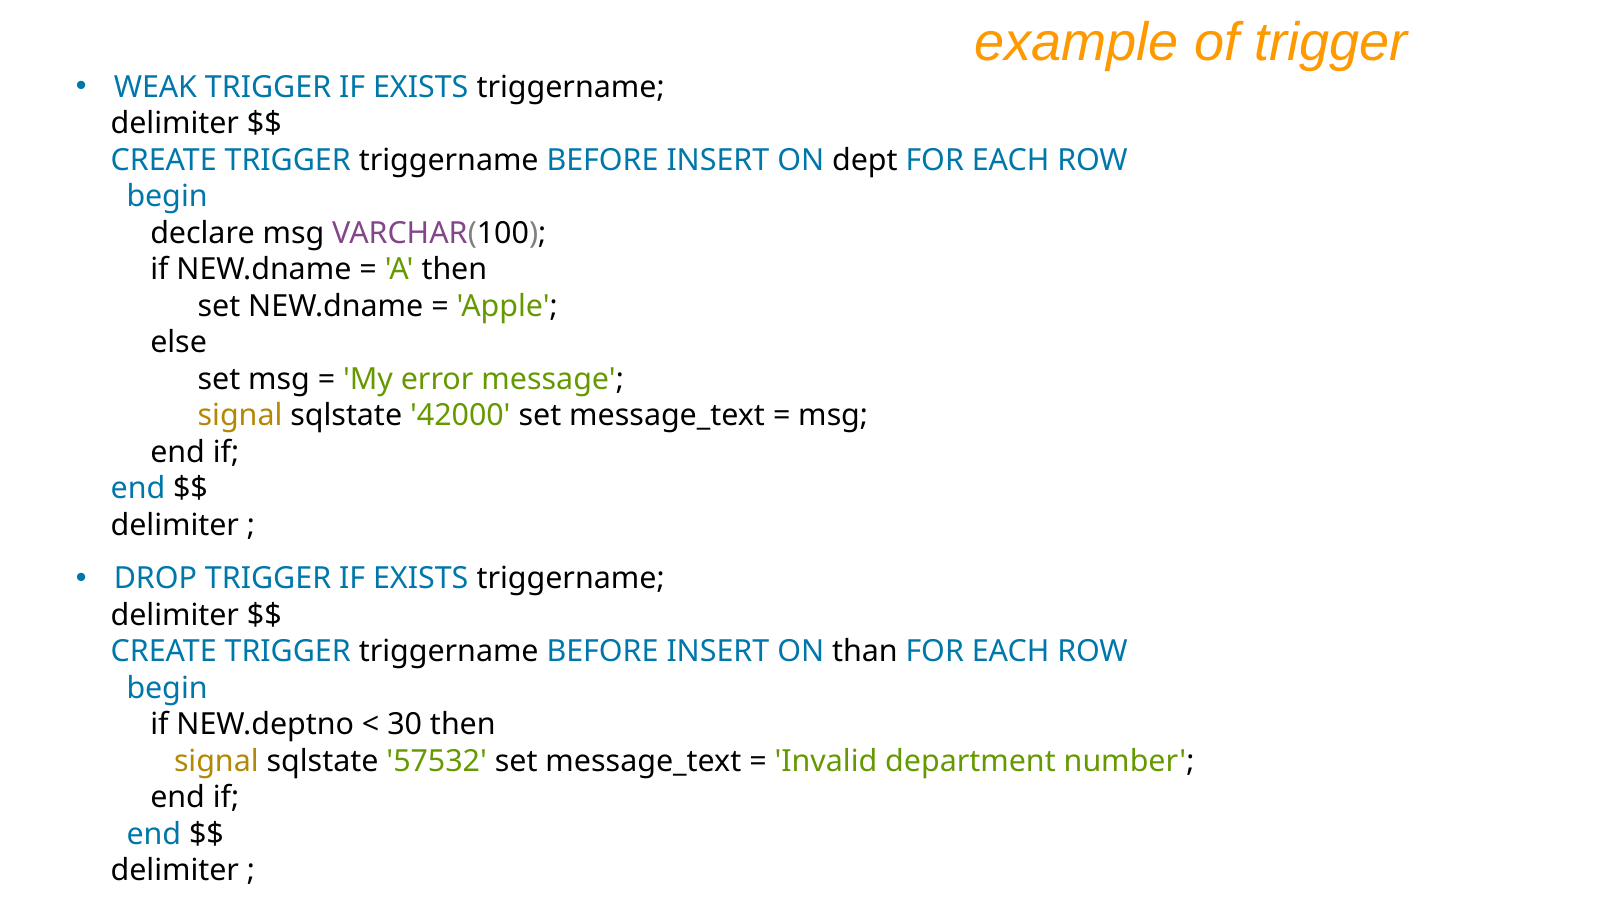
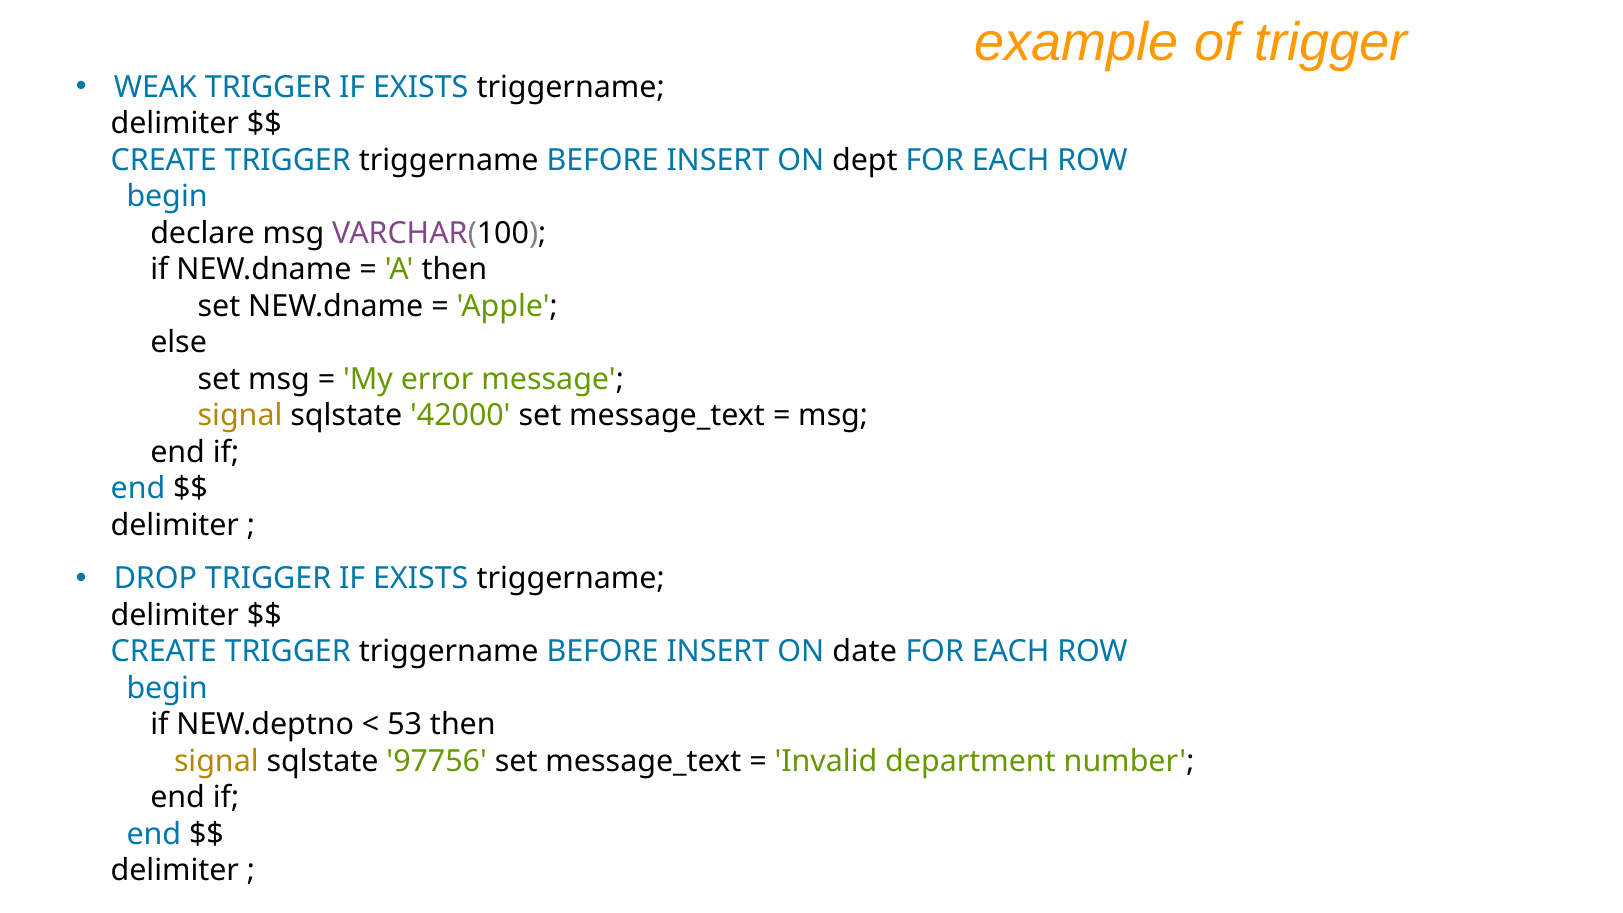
than: than -> date
30: 30 -> 53
57532: 57532 -> 97756
